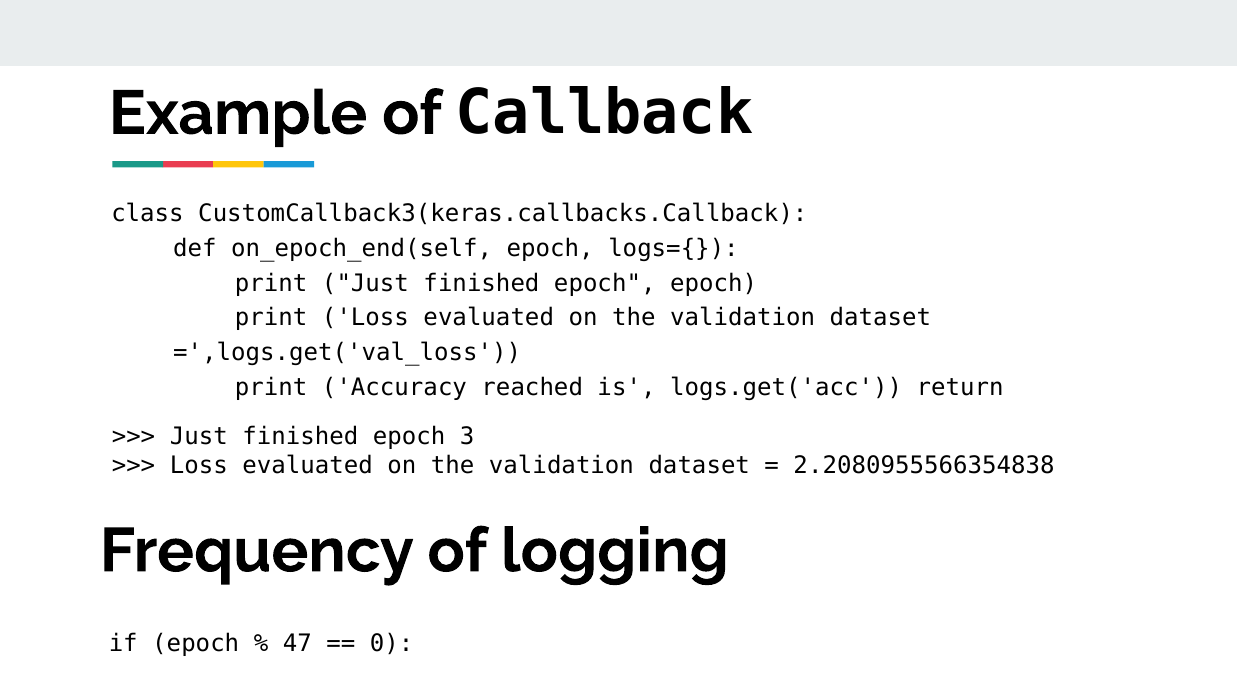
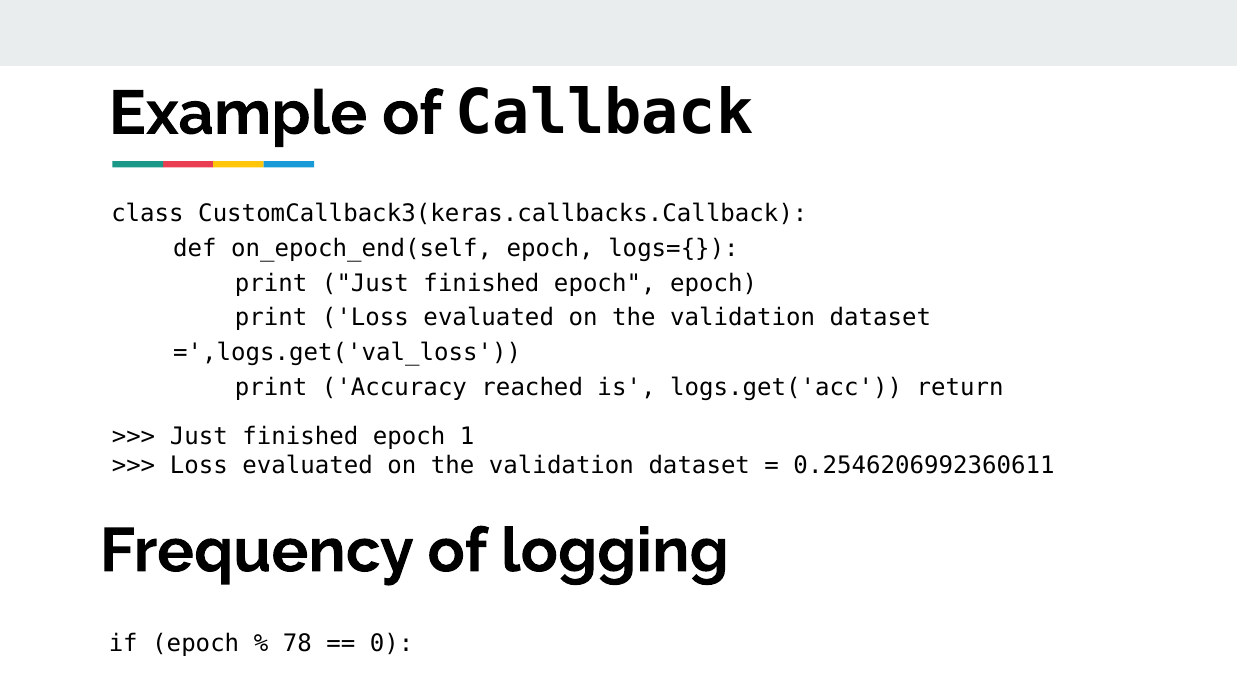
3: 3 -> 1
2.2080955566354838: 2.2080955566354838 -> 0.2546206992360611
47: 47 -> 78
